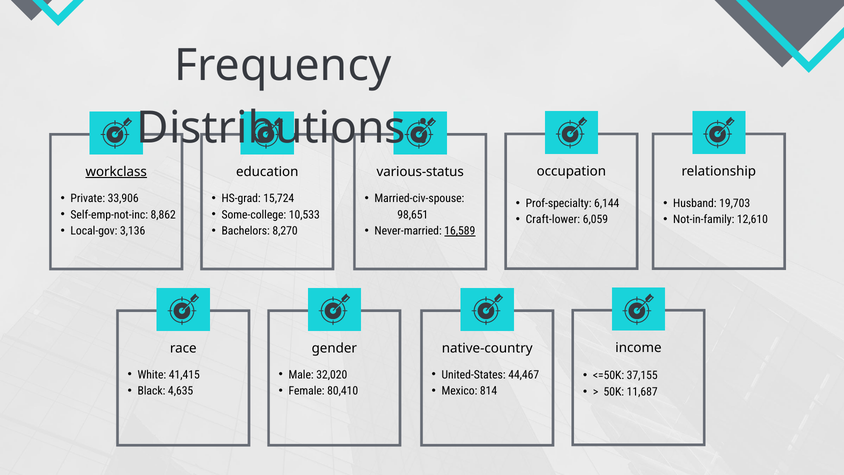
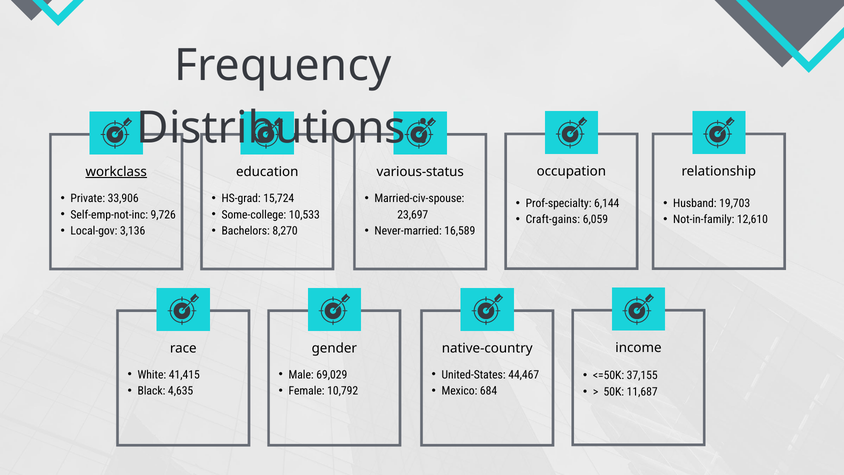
8,862: 8,862 -> 9,726
98,651: 98,651 -> 23,697
Craft-lower: Craft-lower -> Craft-gains
16,589 underline: present -> none
32,020: 32,020 -> 69,029
80,410: 80,410 -> 10,792
814: 814 -> 684
